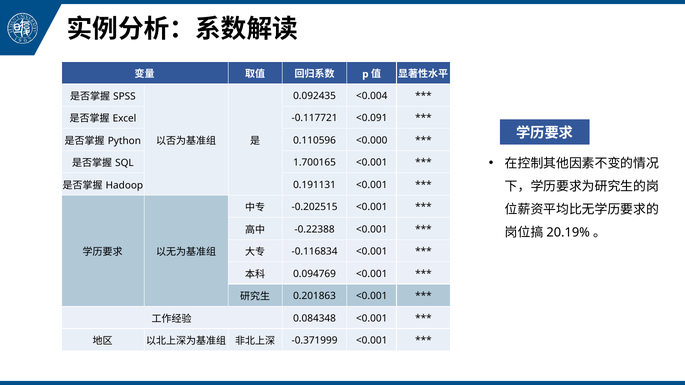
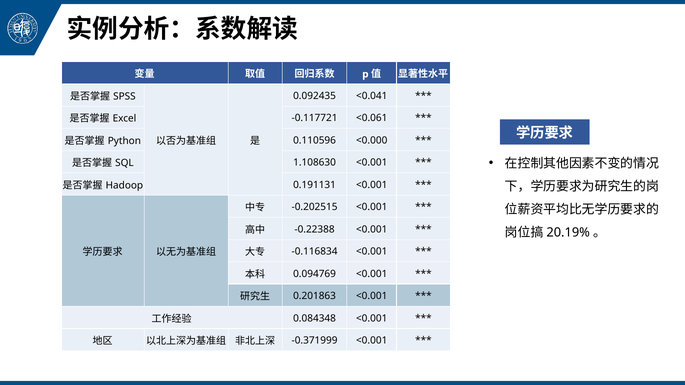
<0.004: <0.004 -> <0.041
<0.091: <0.091 -> <0.061
1.700165: 1.700165 -> 1.108630
